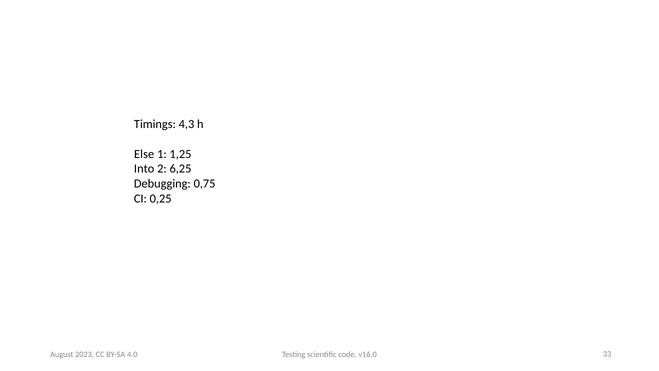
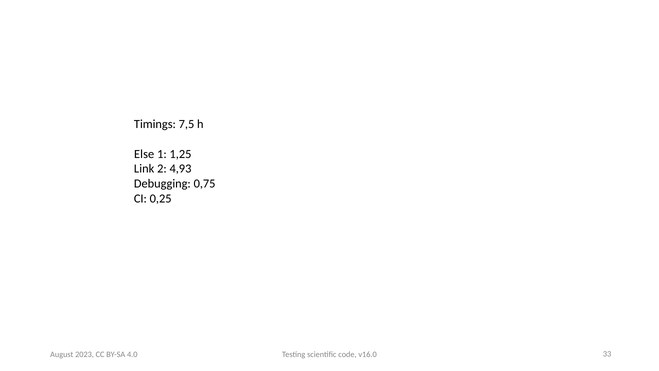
4,3: 4,3 -> 7,5
Into: Into -> Link
6,25: 6,25 -> 4,93
